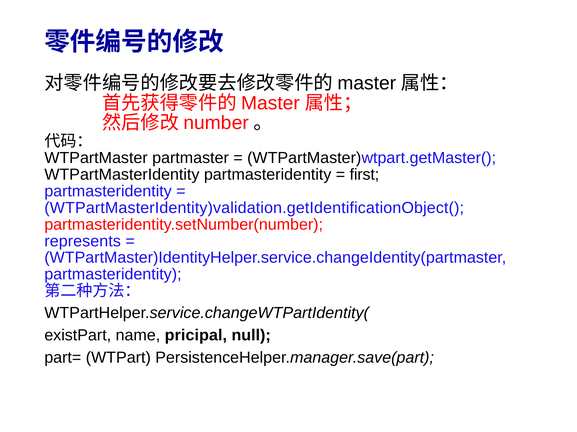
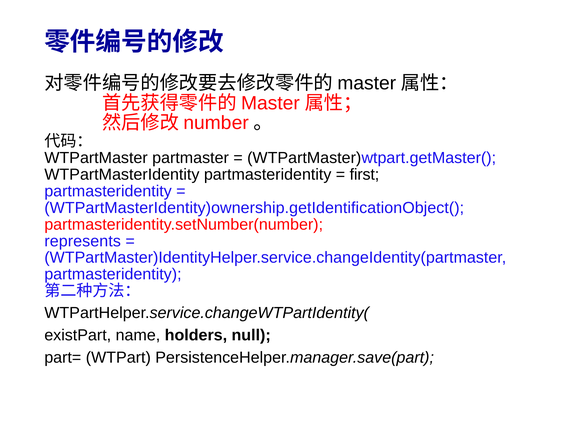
WTPartMasterIdentity)validation.getIdentificationObject(: WTPartMasterIdentity)validation.getIdentificationObject( -> WTPartMasterIdentity)ownership.getIdentificationObject(
pricipal: pricipal -> holders
